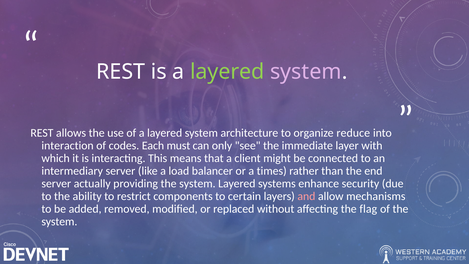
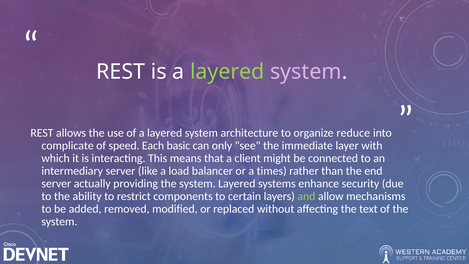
interaction: interaction -> complicate
codes: codes -> speed
must: must -> basic
and colour: pink -> light green
flag: flag -> text
